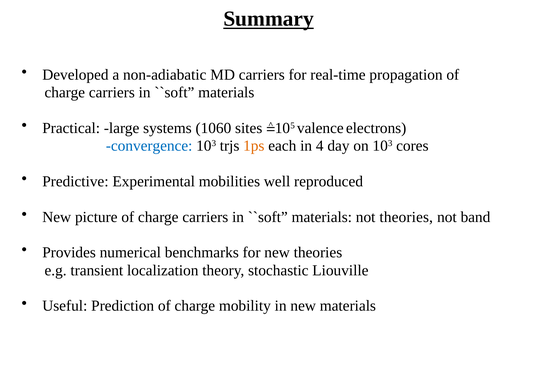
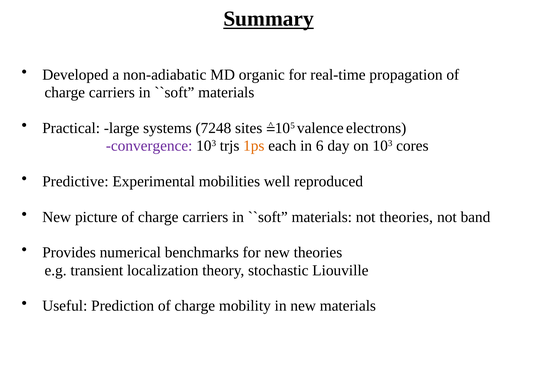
MD carriers: carriers -> organic
1060: 1060 -> 7248
convergence colour: blue -> purple
4: 4 -> 6
